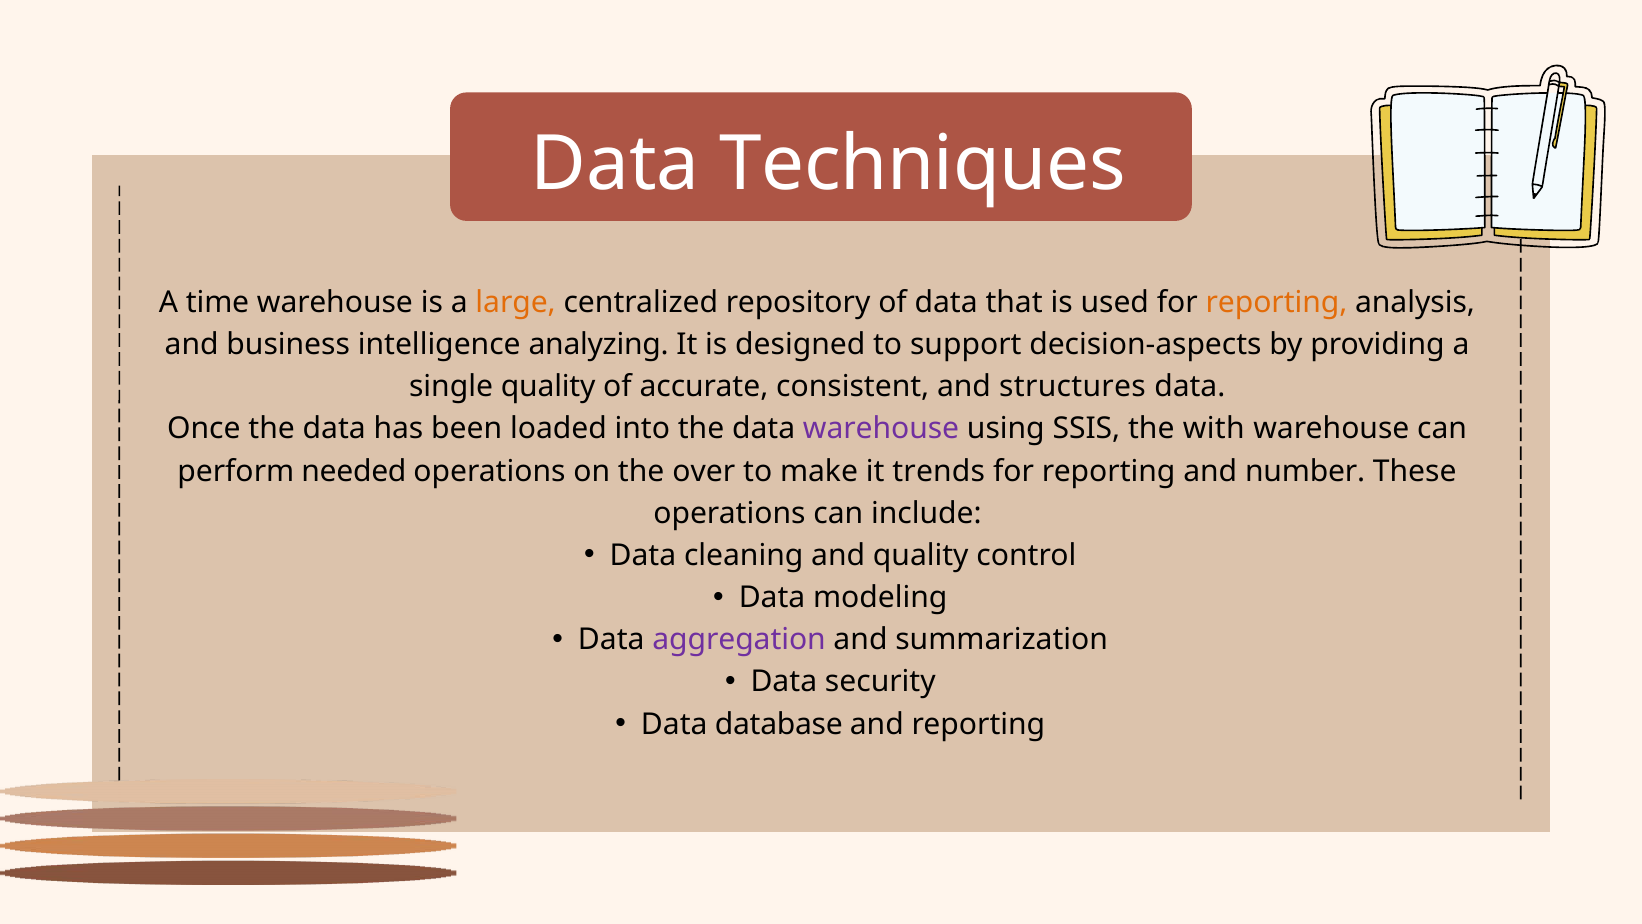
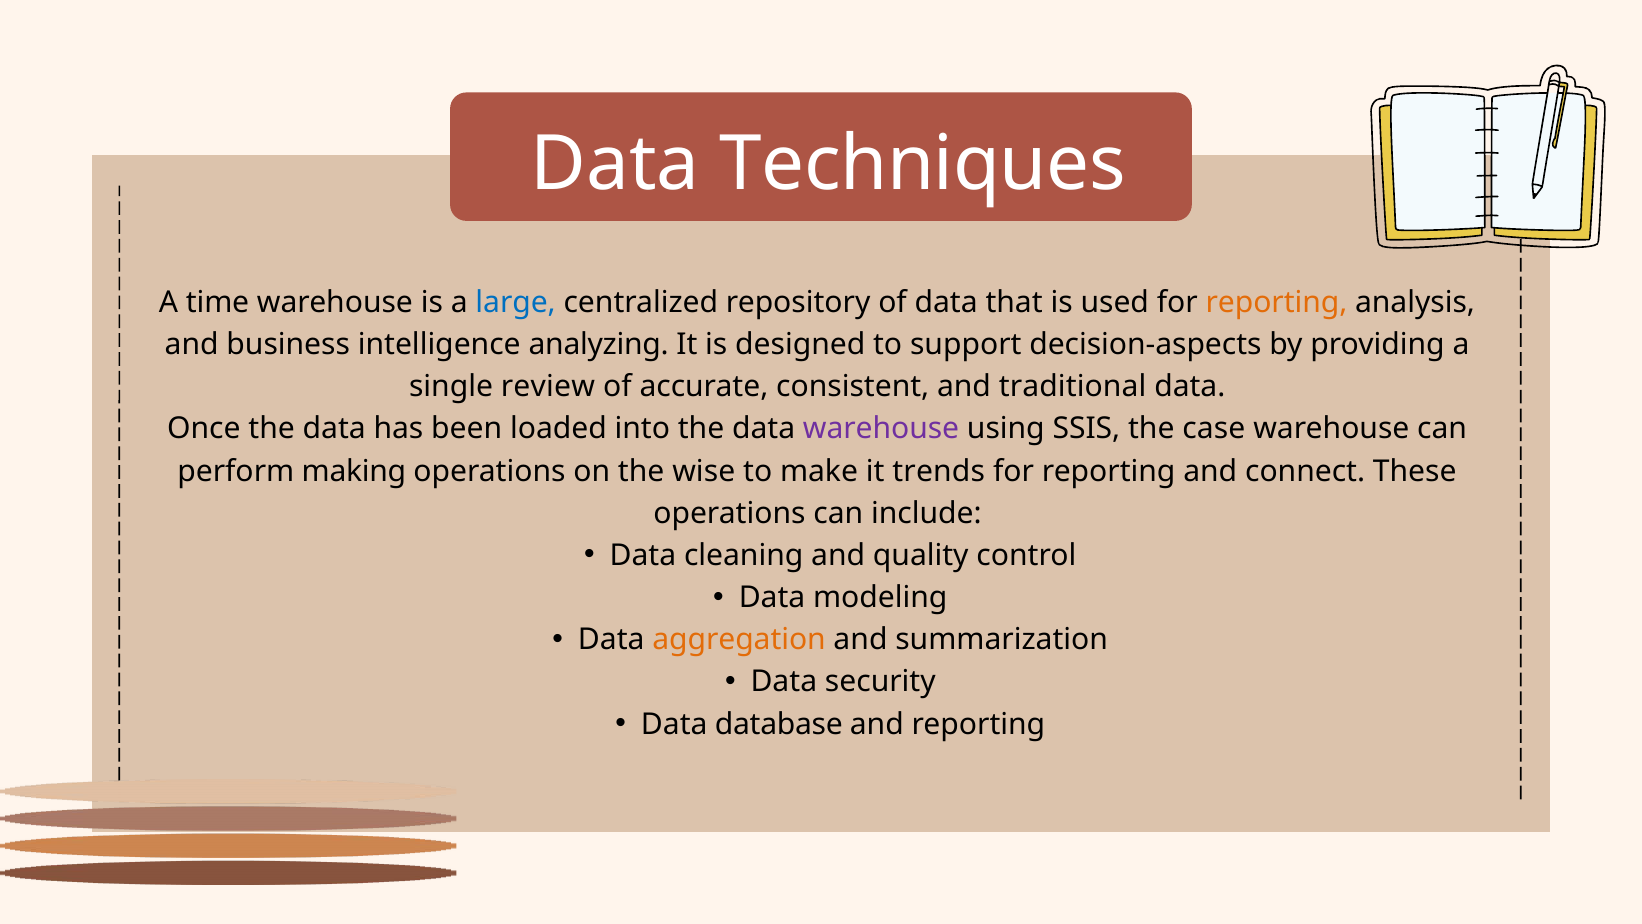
large colour: orange -> blue
single quality: quality -> review
structures: structures -> traditional
with: with -> case
needed: needed -> making
over: over -> wise
number: number -> connect
aggregation colour: purple -> orange
